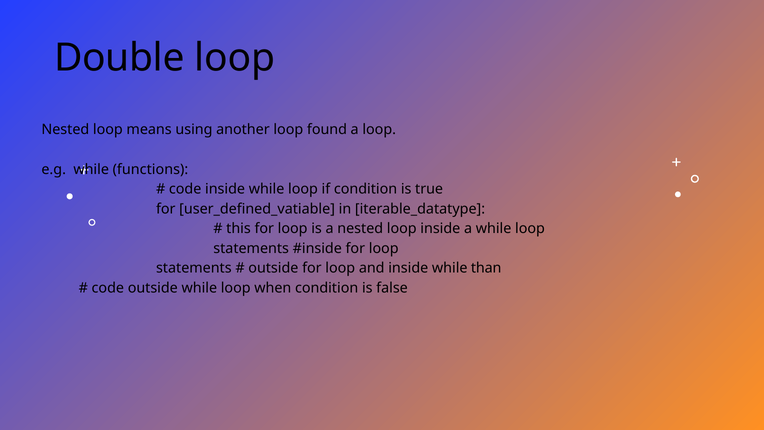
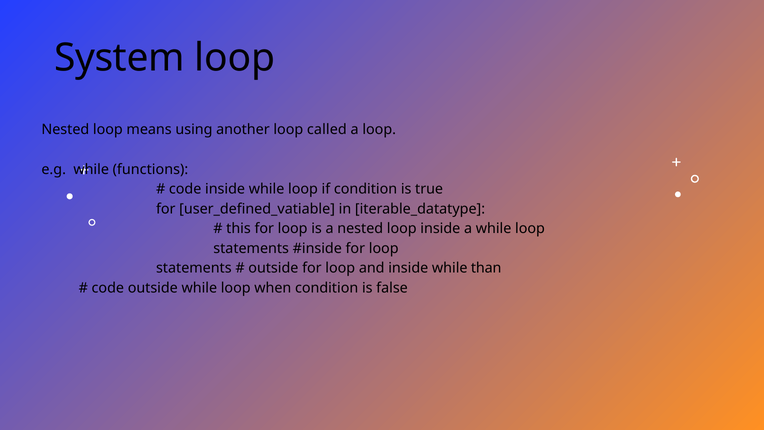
Double: Double -> System
found: found -> called
